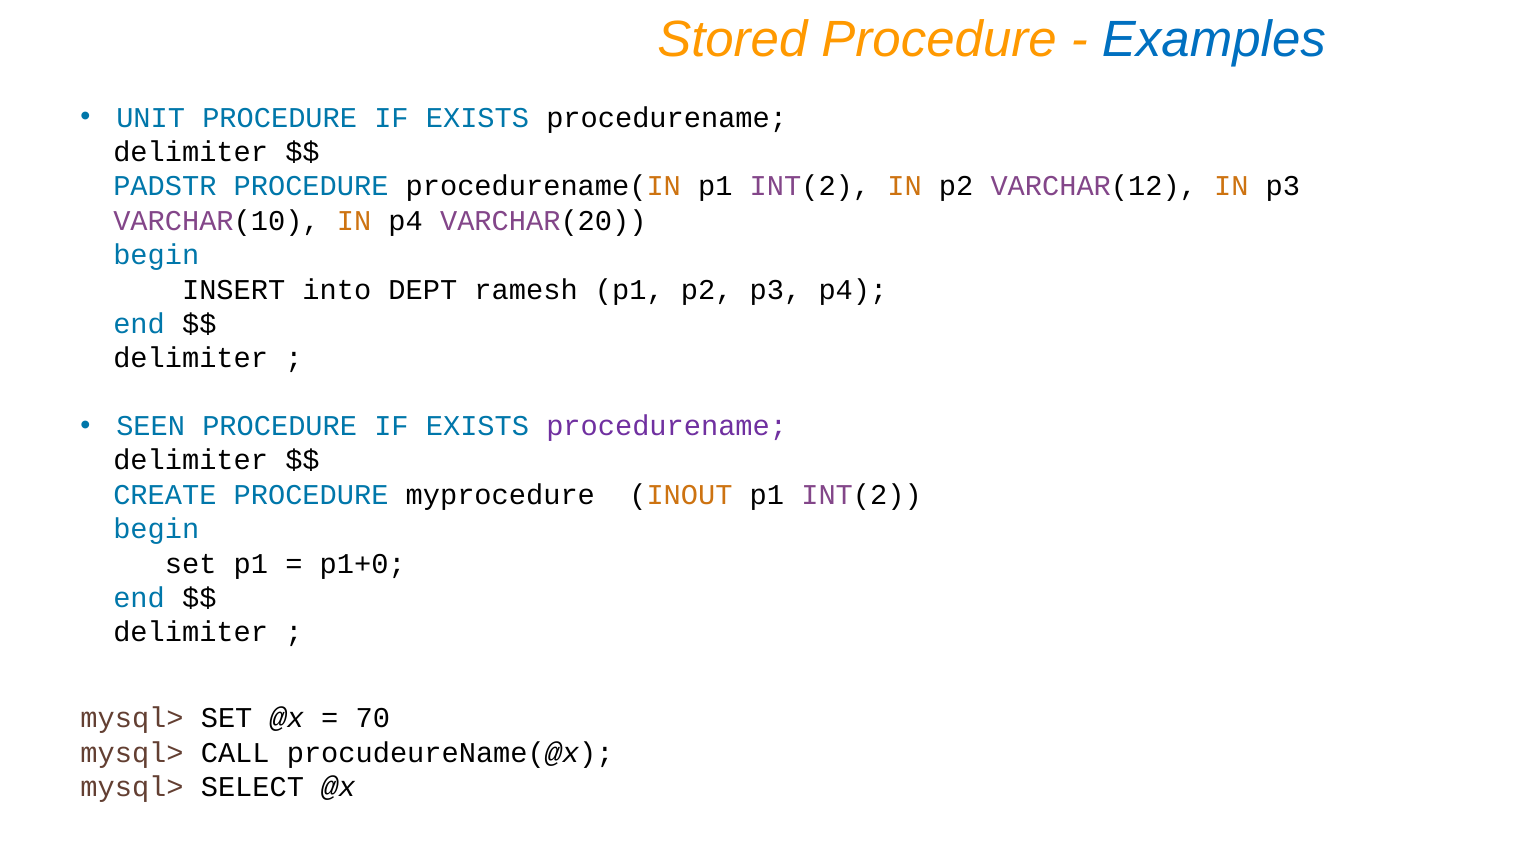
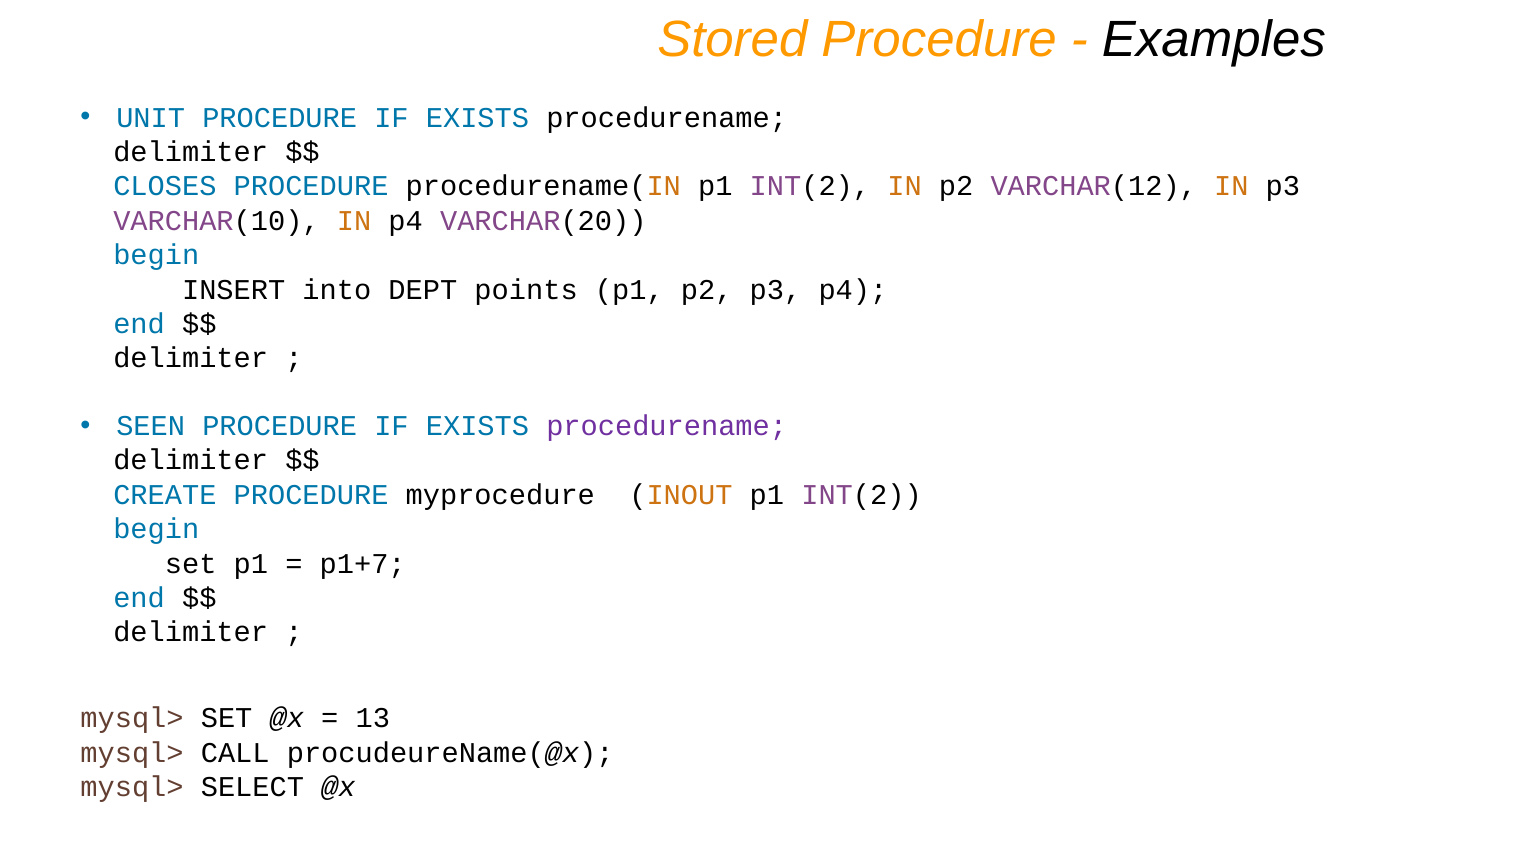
Examples colour: blue -> black
PADSTR: PADSTR -> CLOSES
ramesh: ramesh -> points
p1+0: p1+0 -> p1+7
70: 70 -> 13
